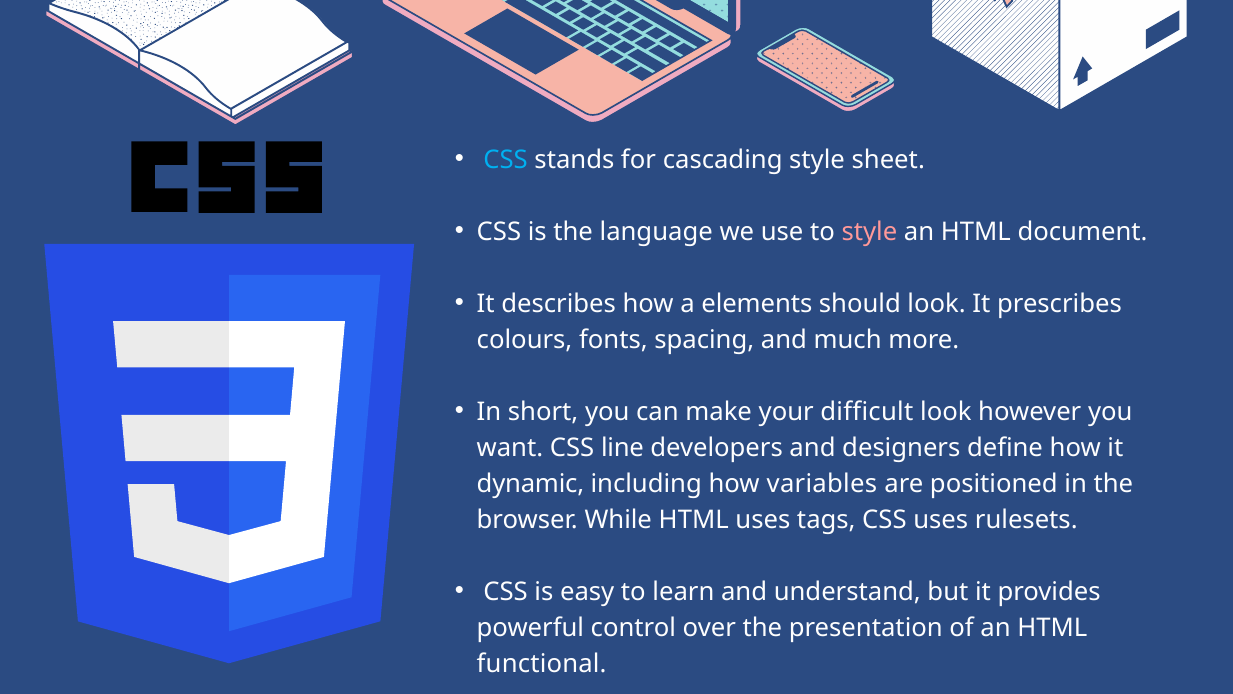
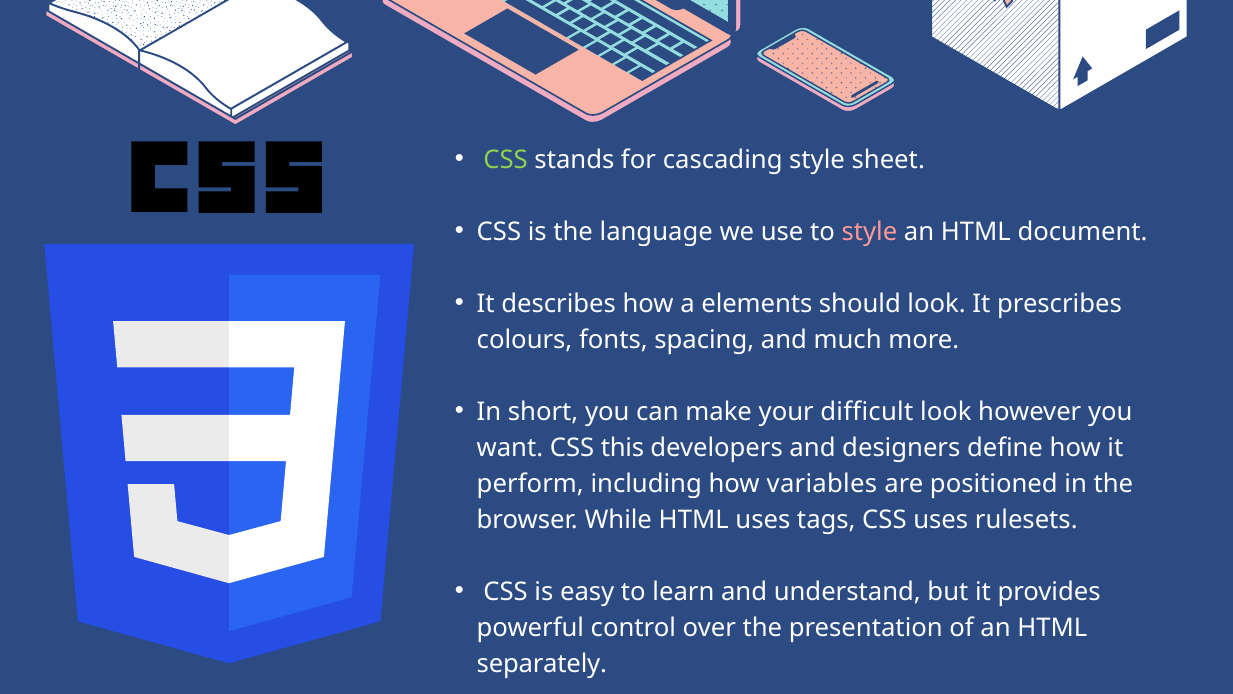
CSS at (506, 160) colour: light blue -> light green
line: line -> this
dynamic: dynamic -> perform
functional: functional -> separately
